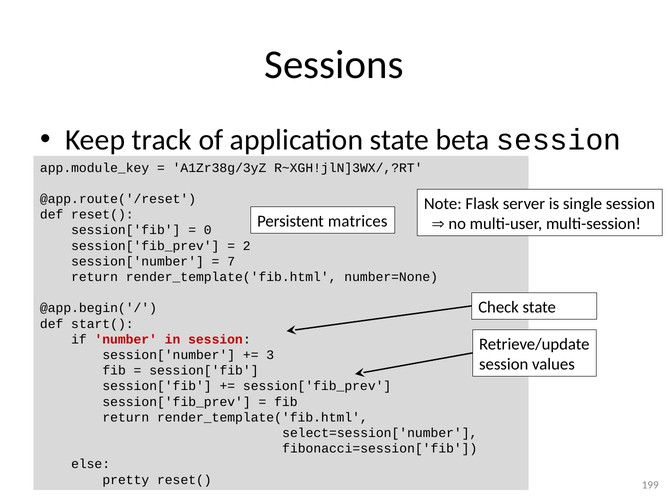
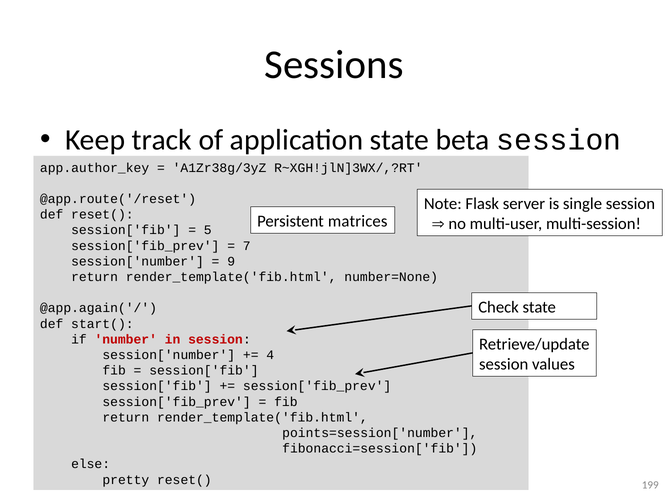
app.module_key: app.module_key -> app.author_key
0: 0 -> 5
2: 2 -> 7
7: 7 -> 9
@app.begin('/: @app.begin('/ -> @app.again('/
3: 3 -> 4
select=session['number: select=session['number -> points=session['number
